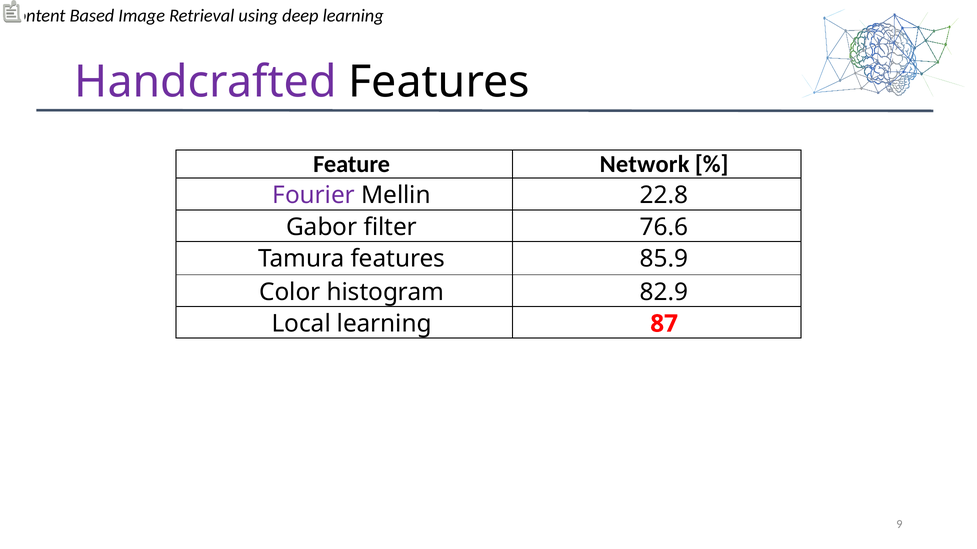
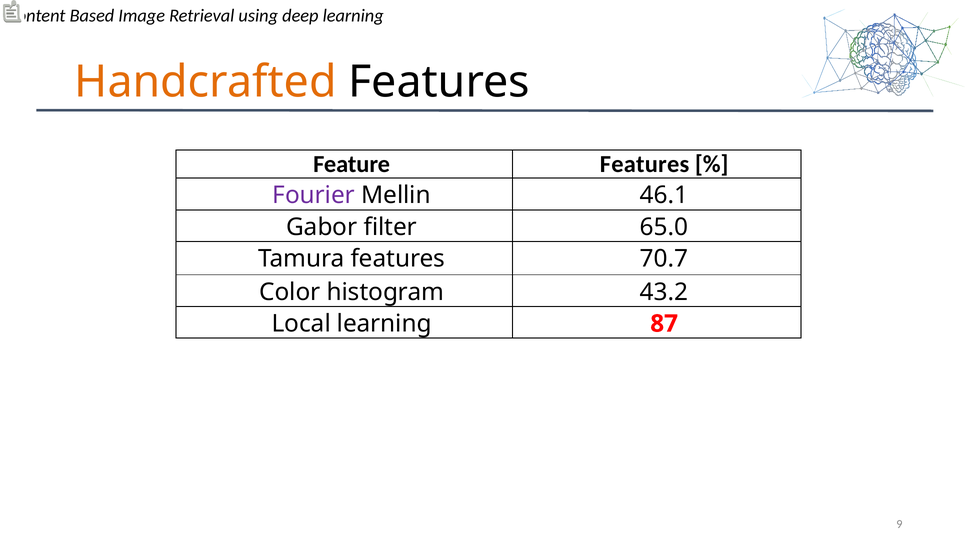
Handcrafted colour: purple -> orange
Feature Network: Network -> Features
22.8: 22.8 -> 46.1
76.6: 76.6 -> 65.0
85.9: 85.9 -> 70.7
82.9: 82.9 -> 43.2
